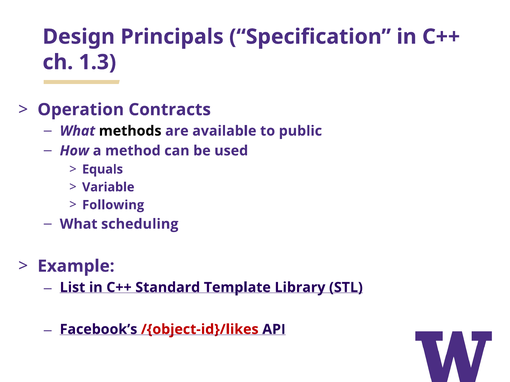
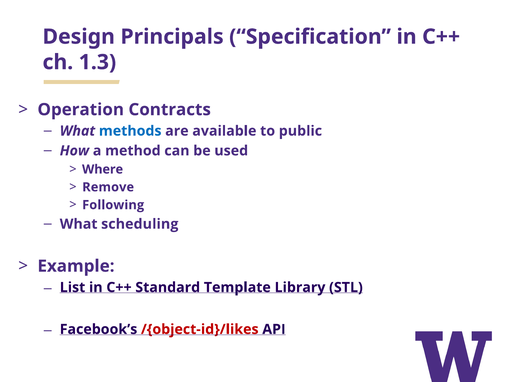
methods colour: black -> blue
Equals: Equals -> Where
Variable: Variable -> Remove
